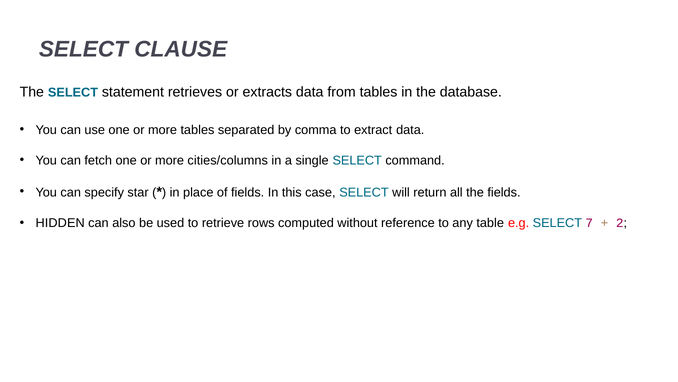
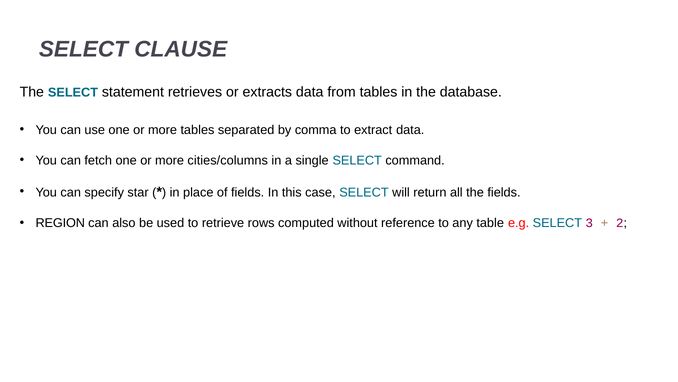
HIDDEN: HIDDEN -> REGION
7: 7 -> 3
